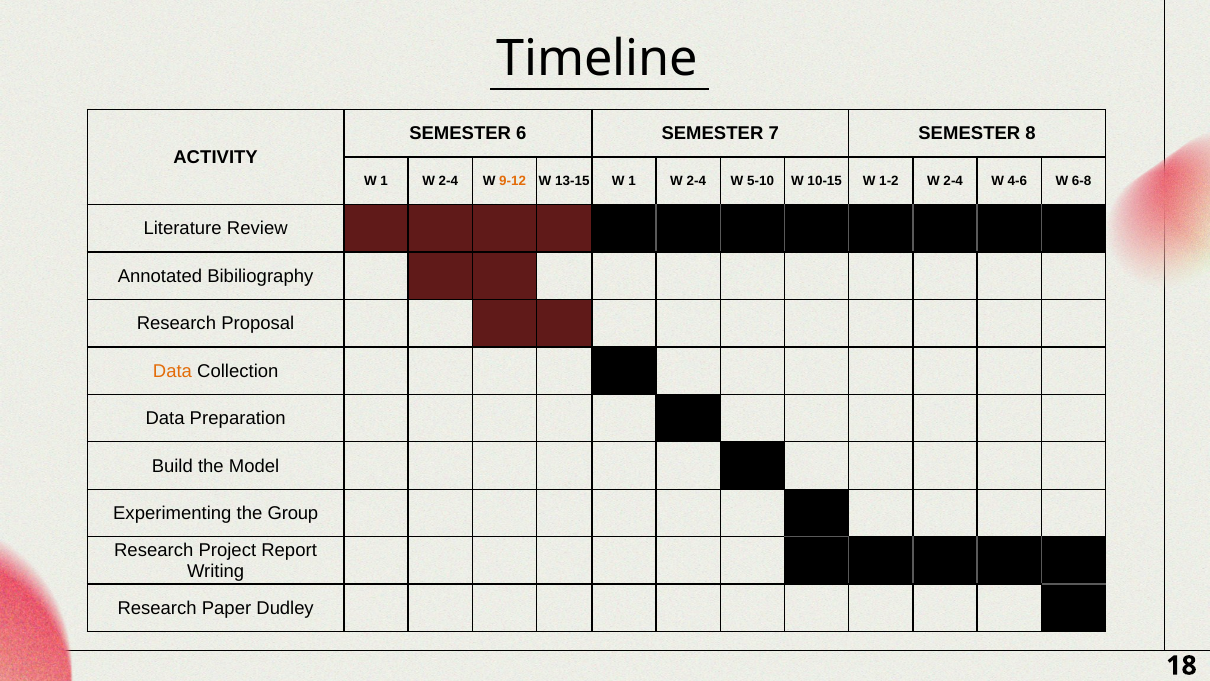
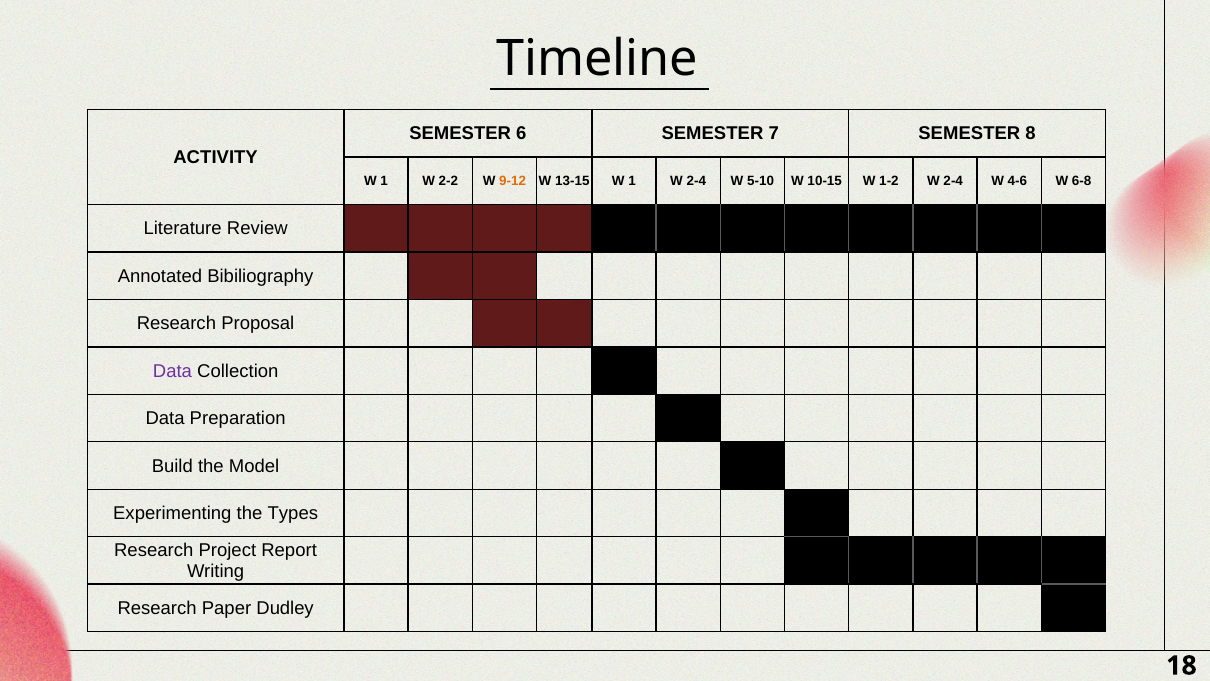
2-4 at (448, 181): 2-4 -> 2-2
Data at (172, 371) colour: orange -> purple
Group: Group -> Types
